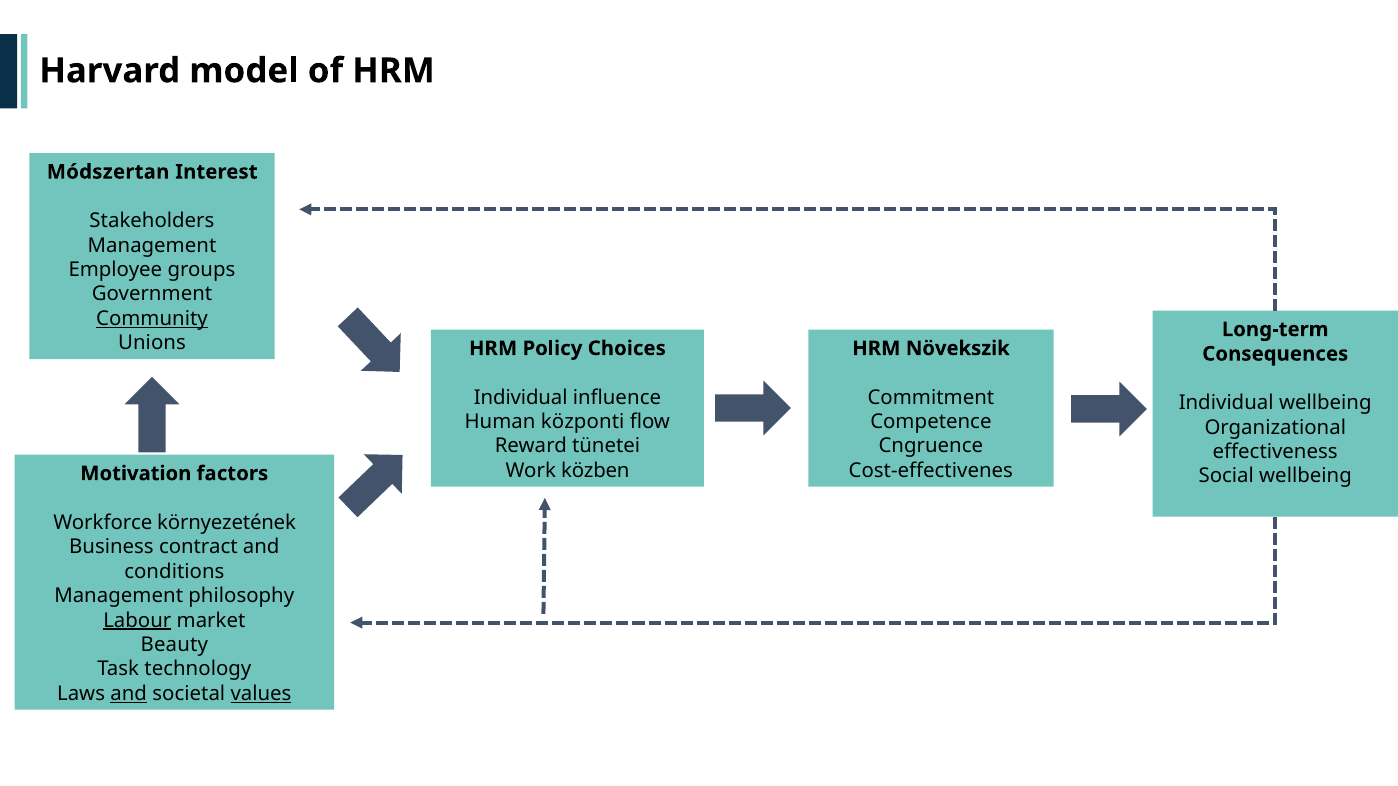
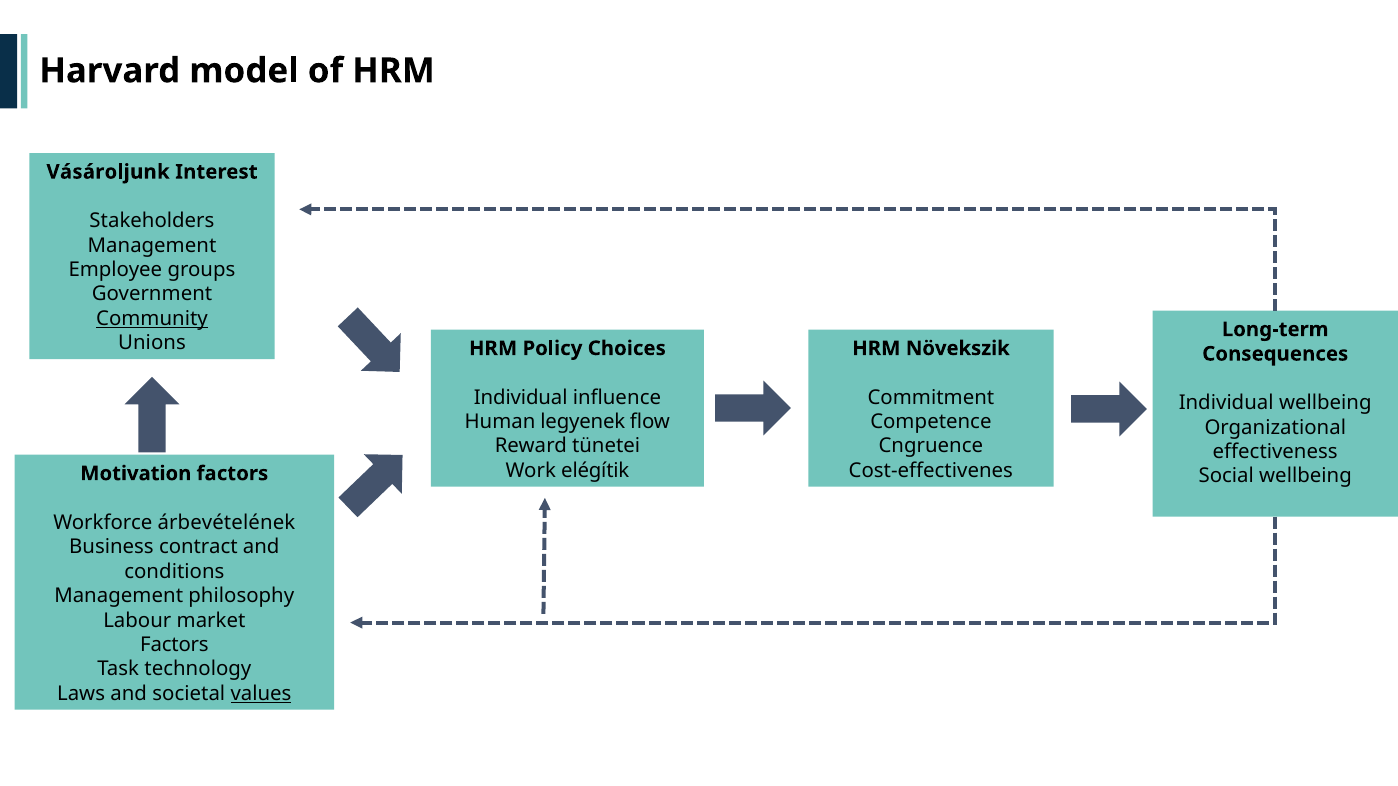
Módszertan: Módszertan -> Vásároljunk
központi: központi -> legyenek
közben: közben -> elégítik
környezetének: környezetének -> árbevételének
Labour underline: present -> none
Beauty at (174, 645): Beauty -> Factors
and at (129, 694) underline: present -> none
